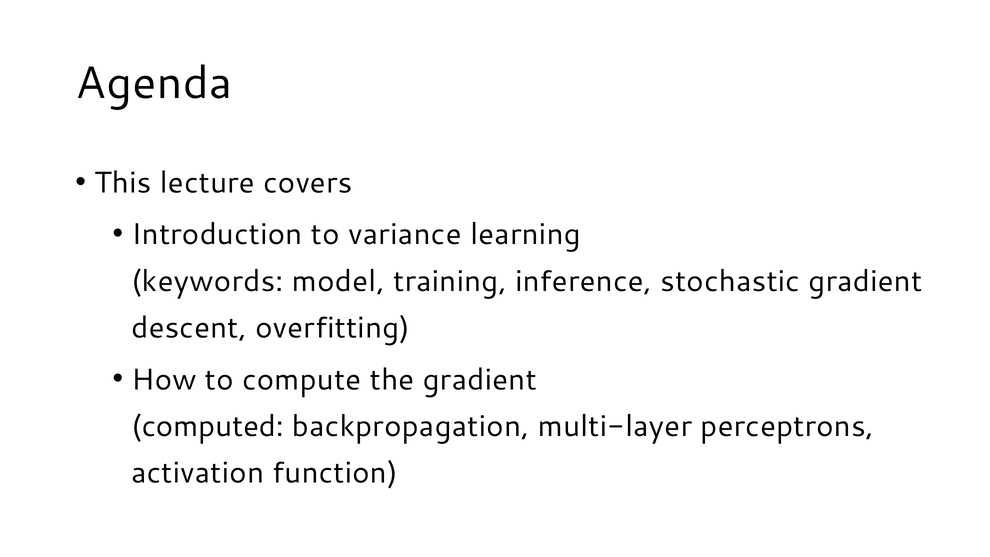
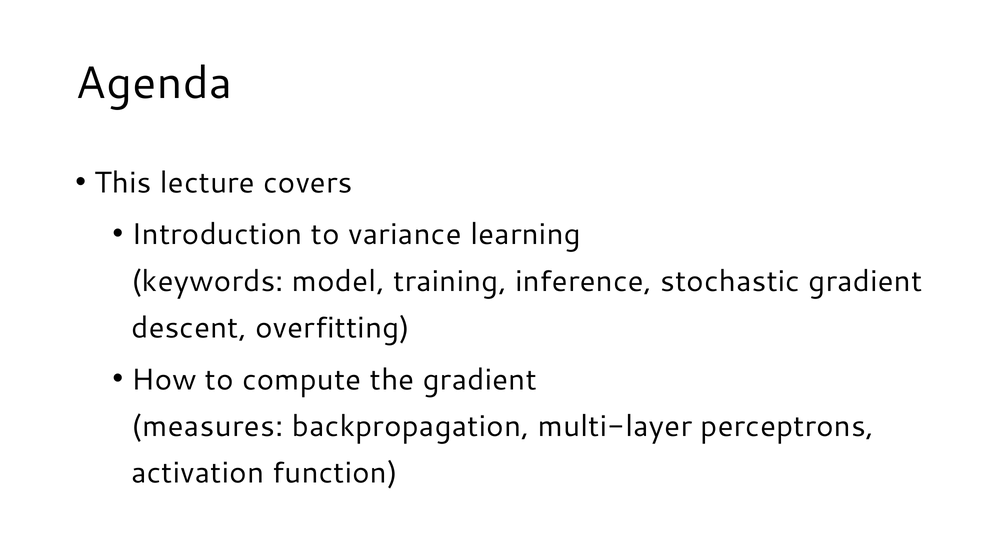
computed: computed -> measures
